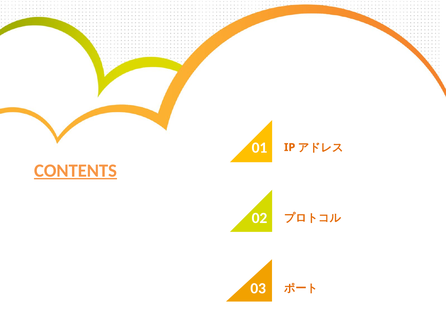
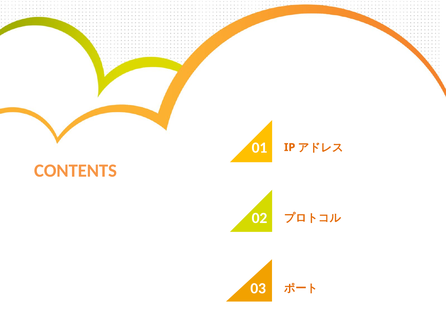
CONTENTS underline: present -> none
